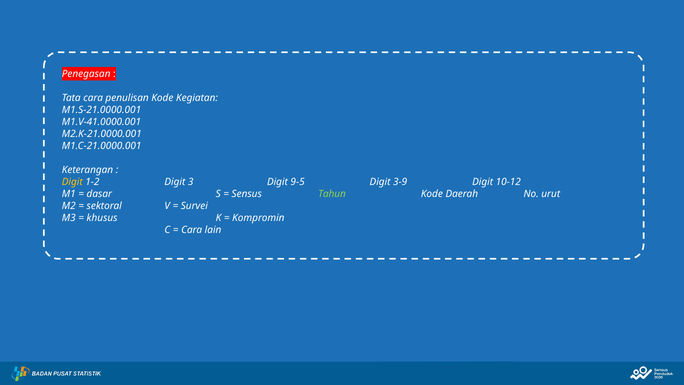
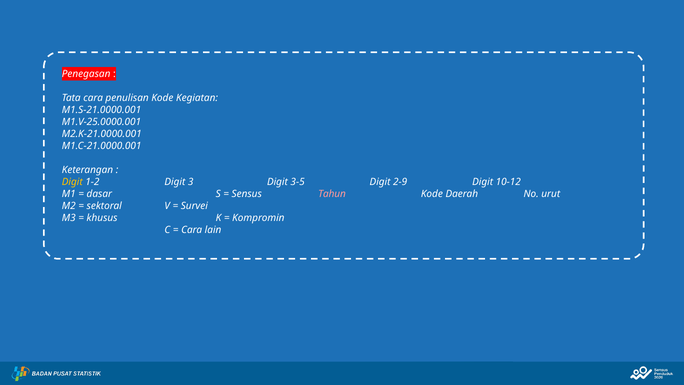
M1.V-41.0000.001: M1.V-41.0000.001 -> M1.V-25.0000.001
9-5: 9-5 -> 3-5
3-9: 3-9 -> 2-9
Tahun colour: light green -> pink
